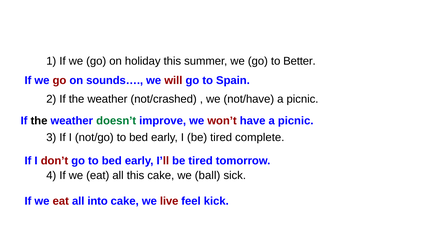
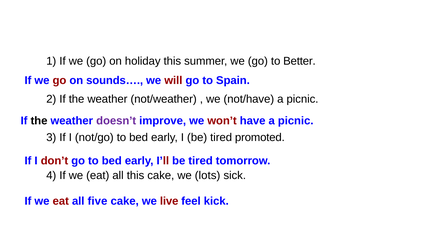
not/crashed: not/crashed -> not/weather
doesn’t colour: green -> purple
complete: complete -> promoted
ball: ball -> lots
into: into -> five
